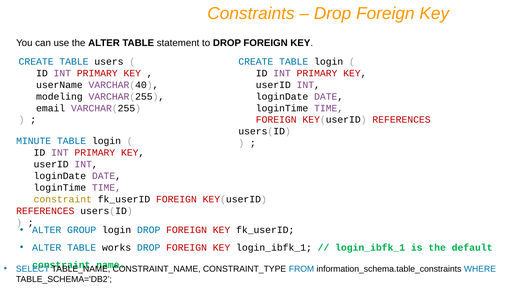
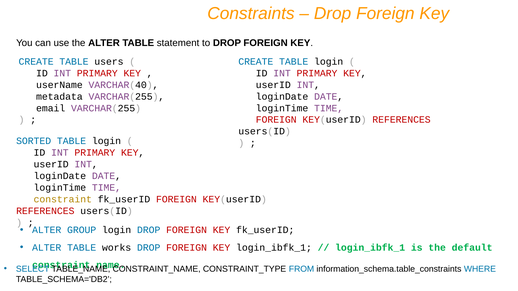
modeling: modeling -> metadata
MINUTE: MINUTE -> SORTED
